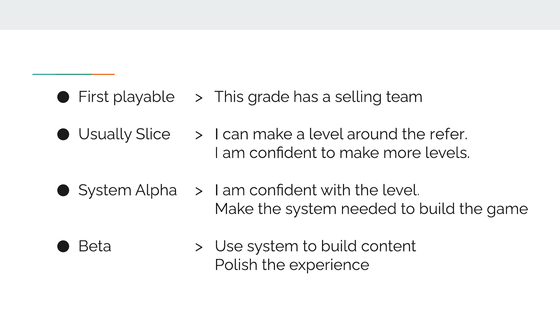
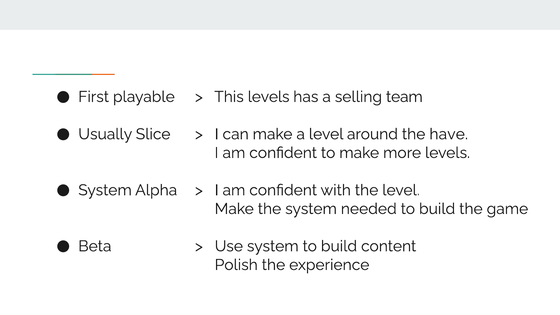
This grade: grade -> levels
refer: refer -> have
